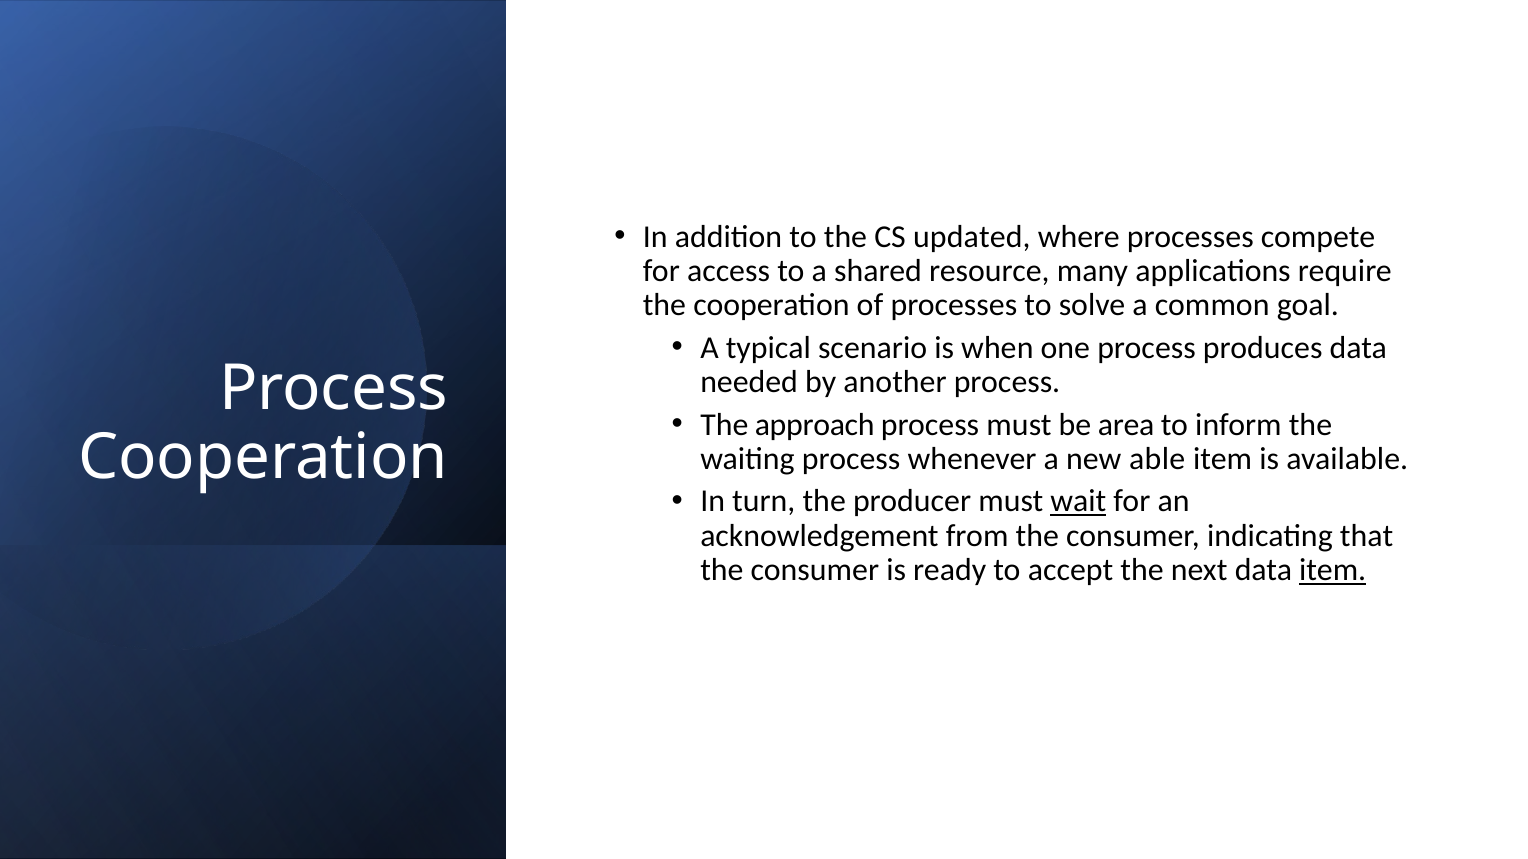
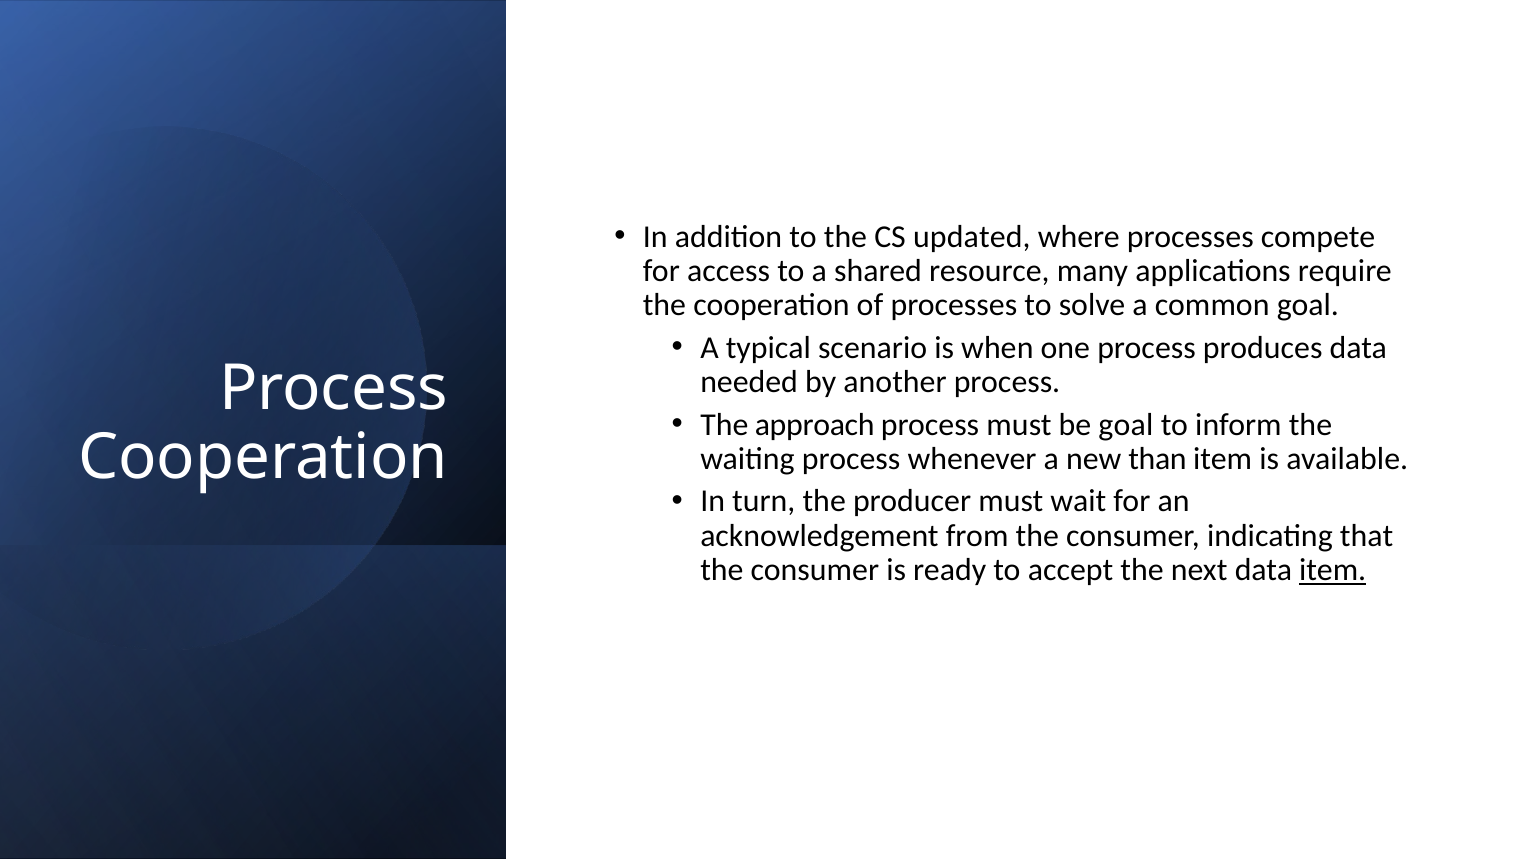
be area: area -> goal
able: able -> than
wait underline: present -> none
